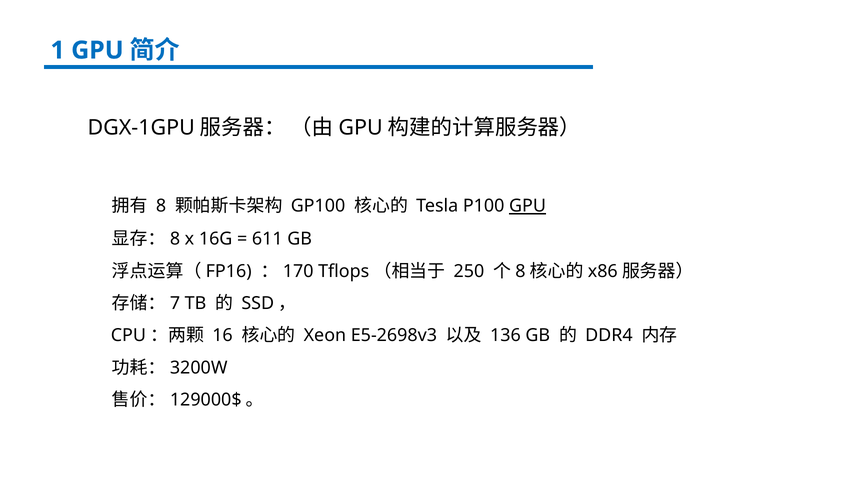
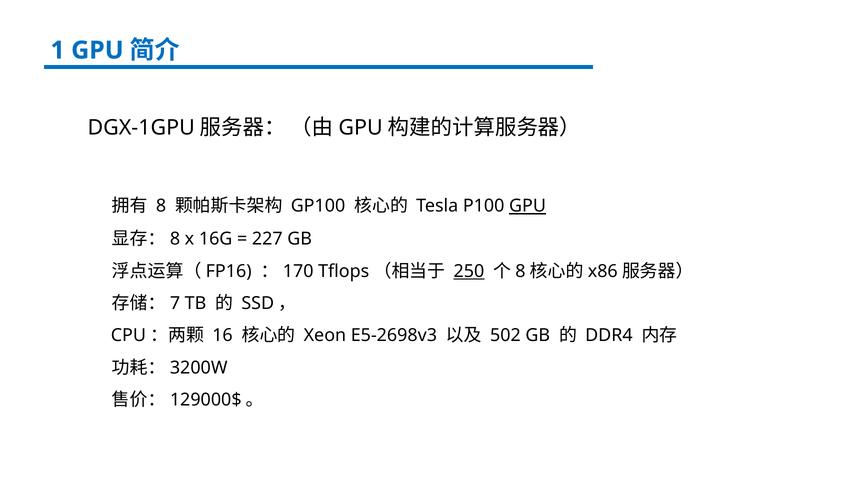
611: 611 -> 227
250 underline: none -> present
136: 136 -> 502
